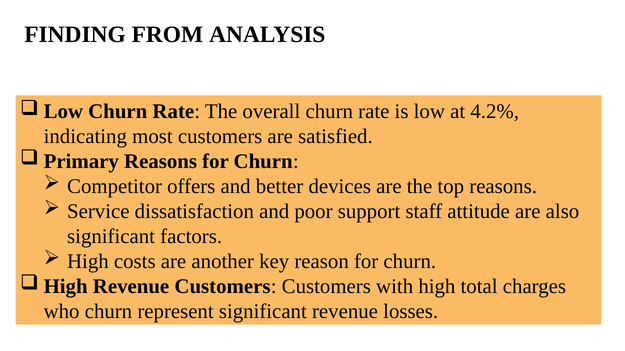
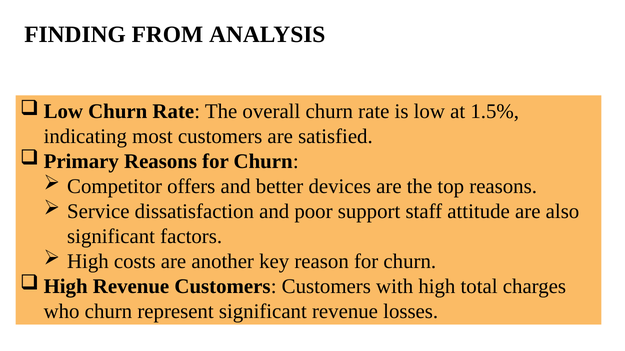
4.2%: 4.2% -> 1.5%
